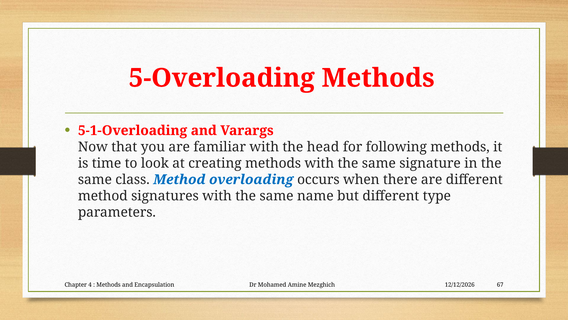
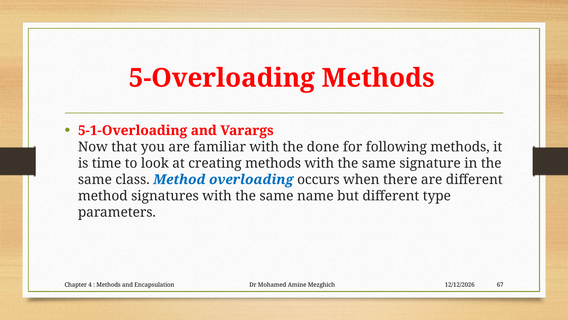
head: head -> done
